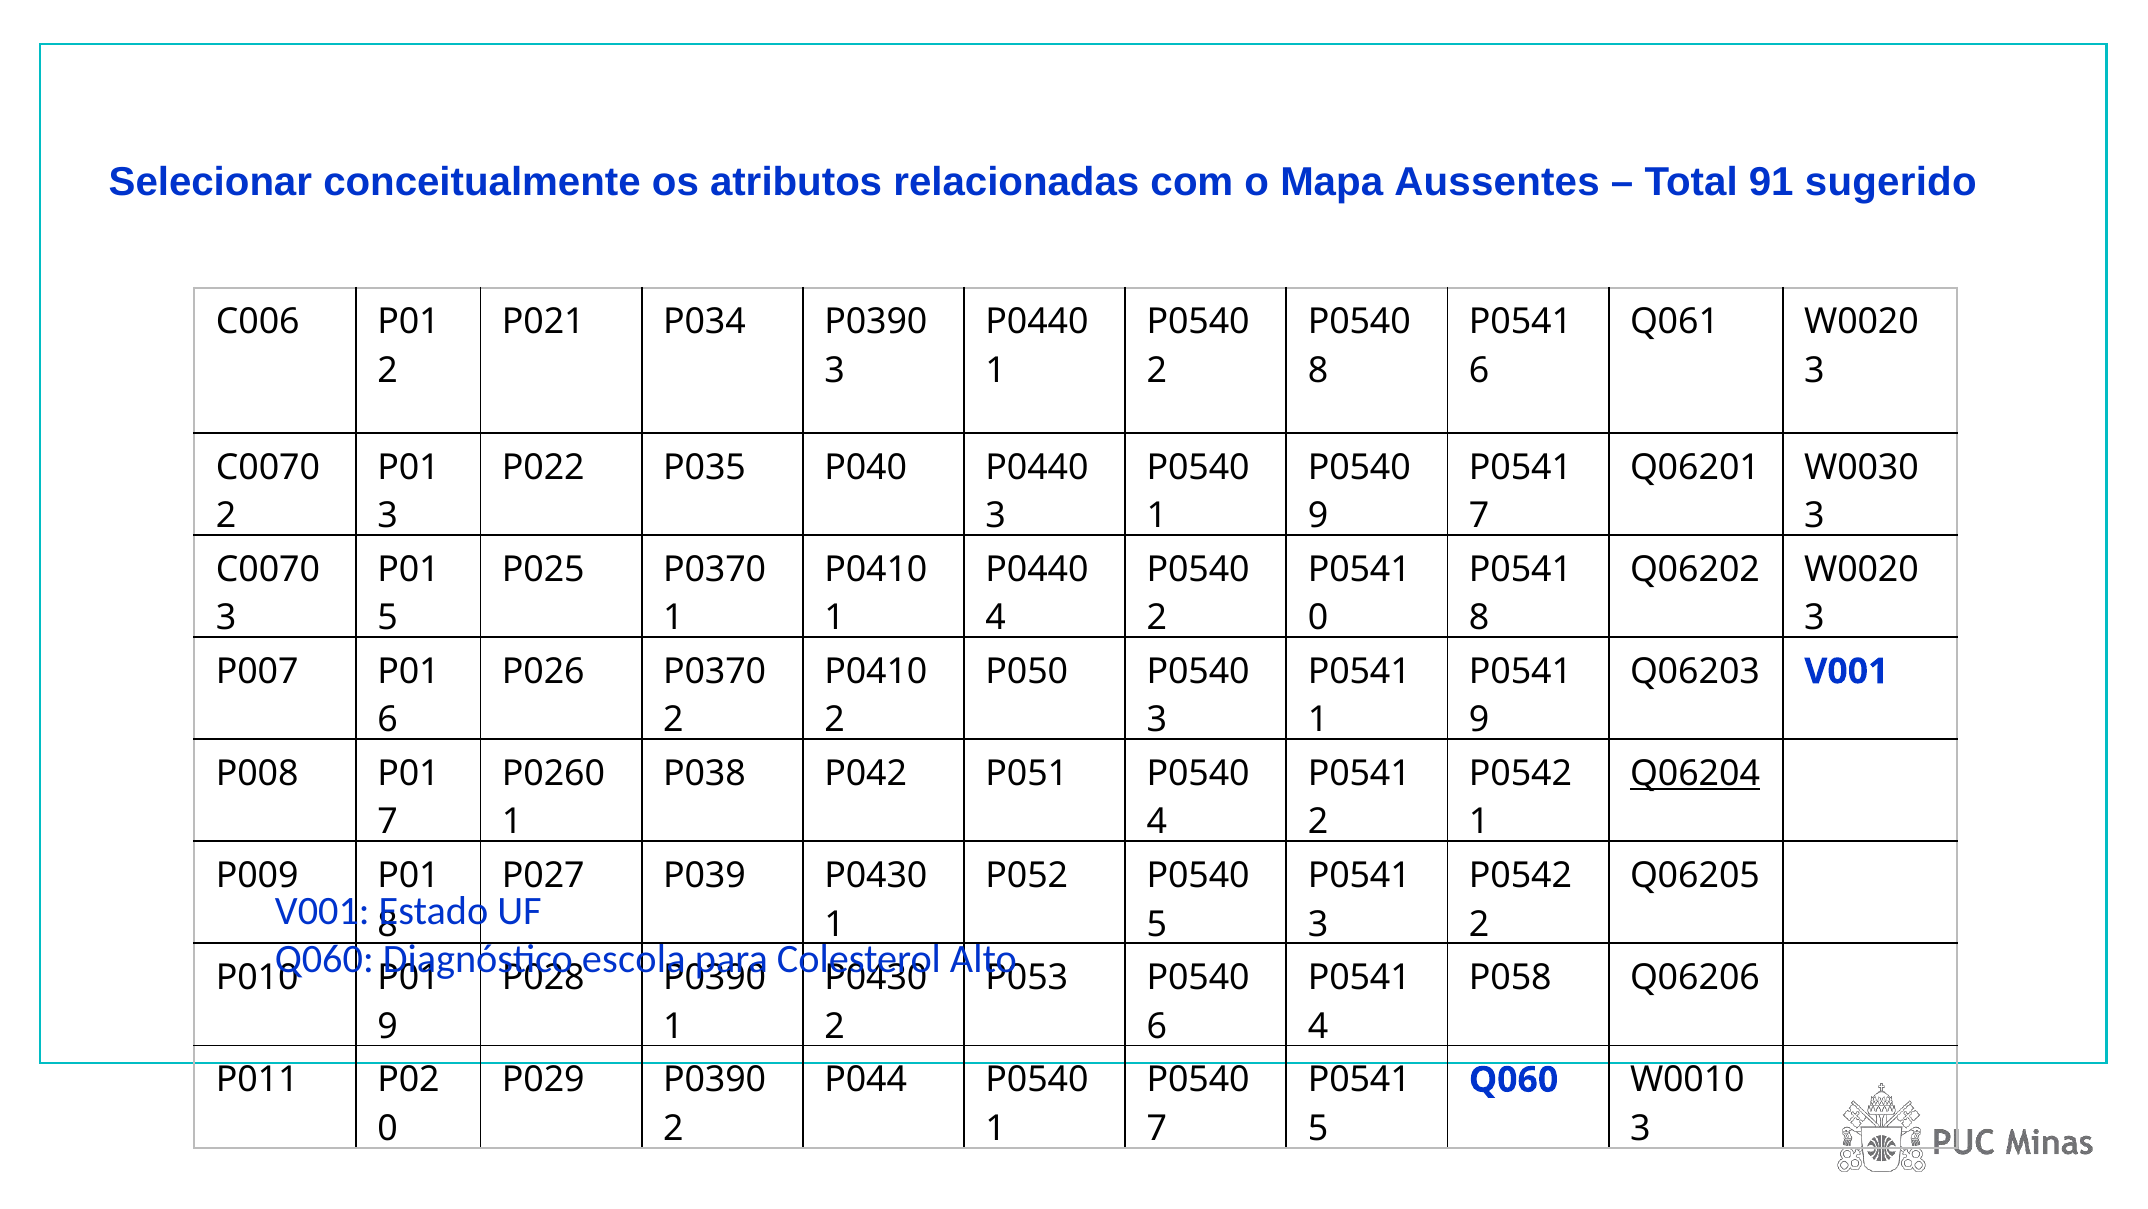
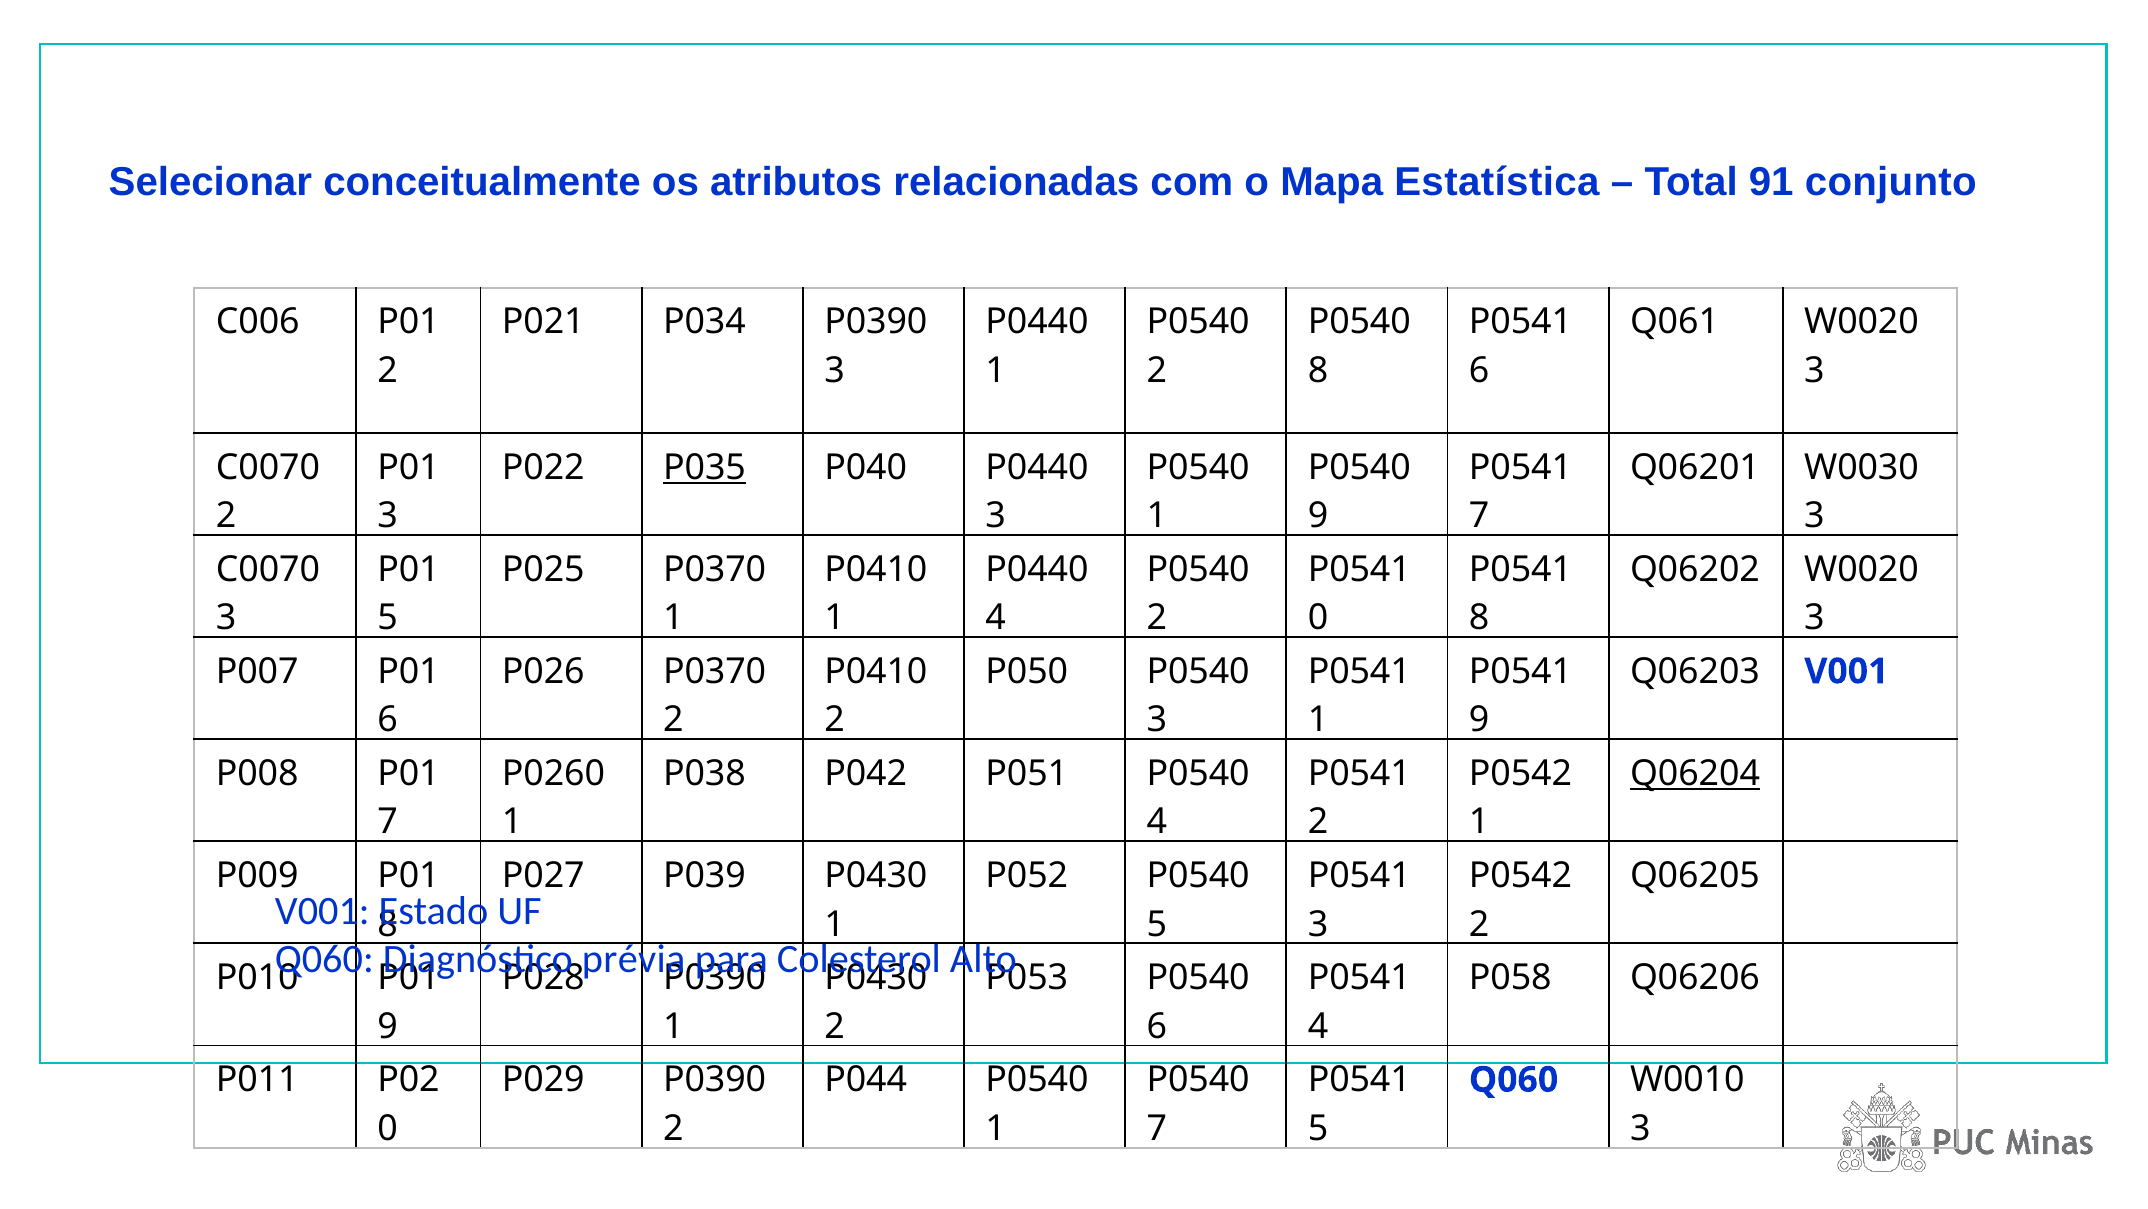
Aussentes: Aussentes -> Estatística
sugerido: sugerido -> conjunto
P035 underline: none -> present
escola: escola -> prévia
